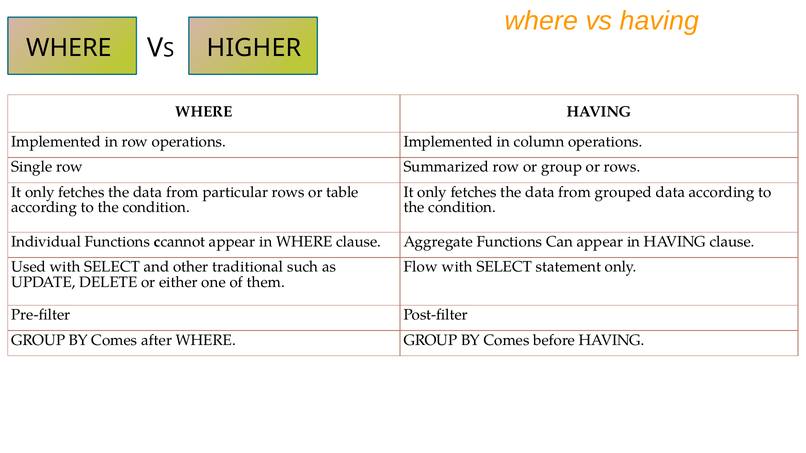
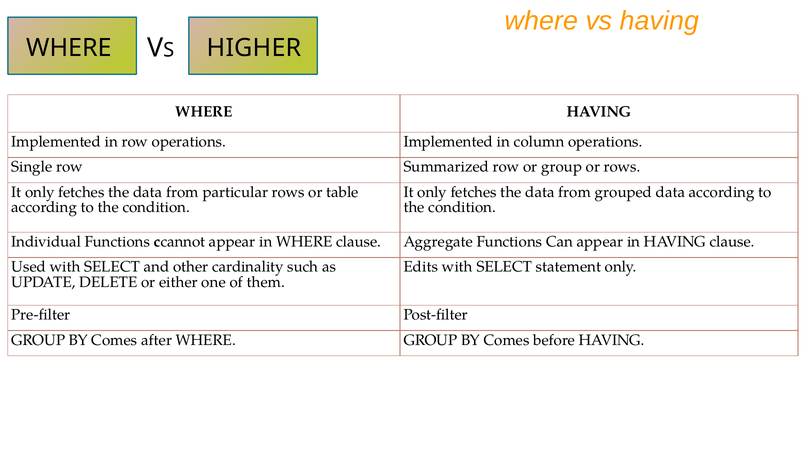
traditional: traditional -> cardinality
Flow: Flow -> Edits
